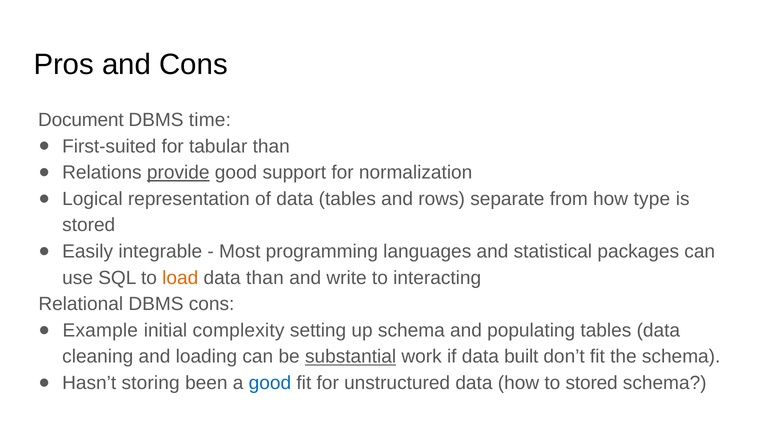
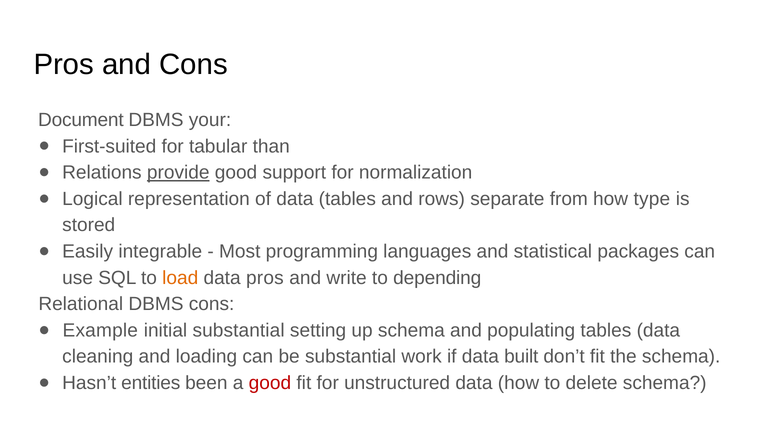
time: time -> your
data than: than -> pros
interacting: interacting -> depending
initial complexity: complexity -> substantial
substantial at (351, 357) underline: present -> none
storing: storing -> entities
good at (270, 383) colour: blue -> red
to stored: stored -> delete
